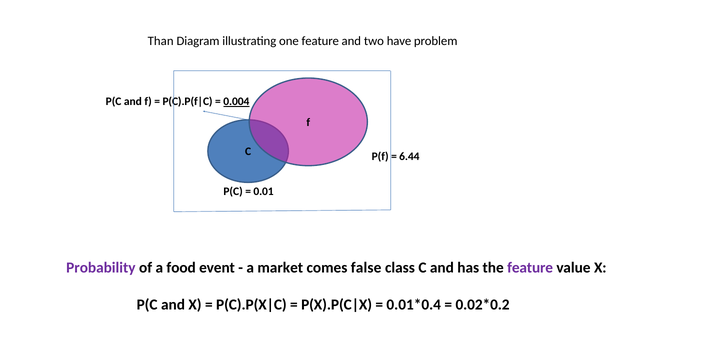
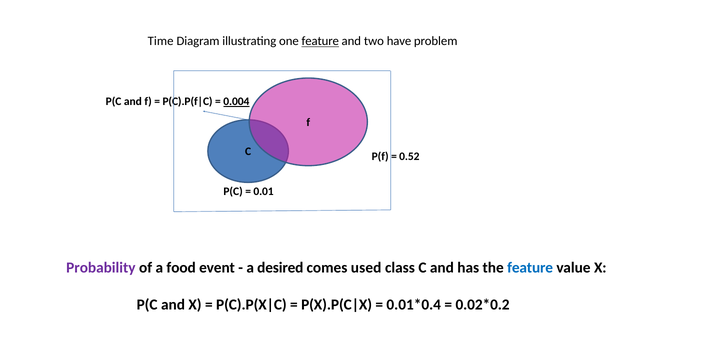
Than: Than -> Time
feature at (320, 41) underline: none -> present
6.44: 6.44 -> 0.52
market: market -> desired
false: false -> used
feature at (530, 268) colour: purple -> blue
